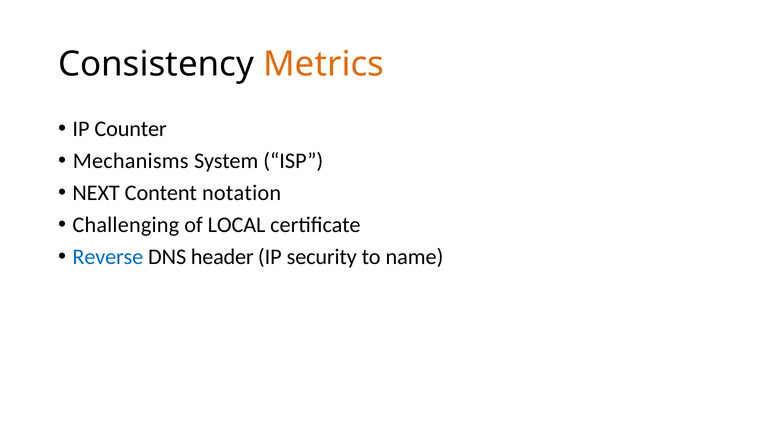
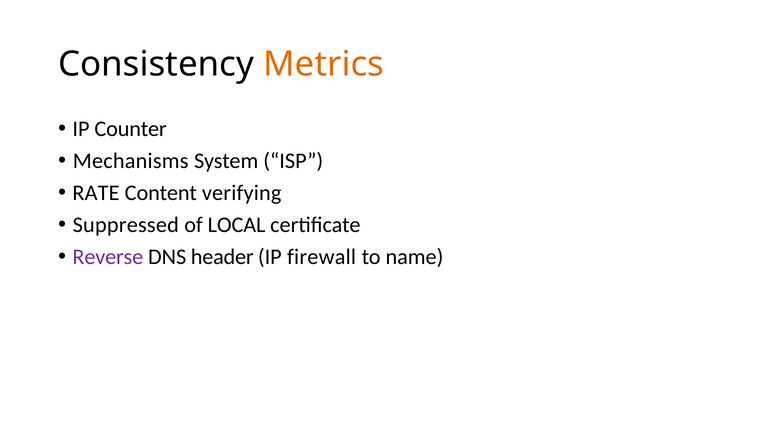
NEXT: NEXT -> RATE
notation: notation -> verifying
Challenging: Challenging -> Suppressed
Reverse colour: blue -> purple
security: security -> firewall
